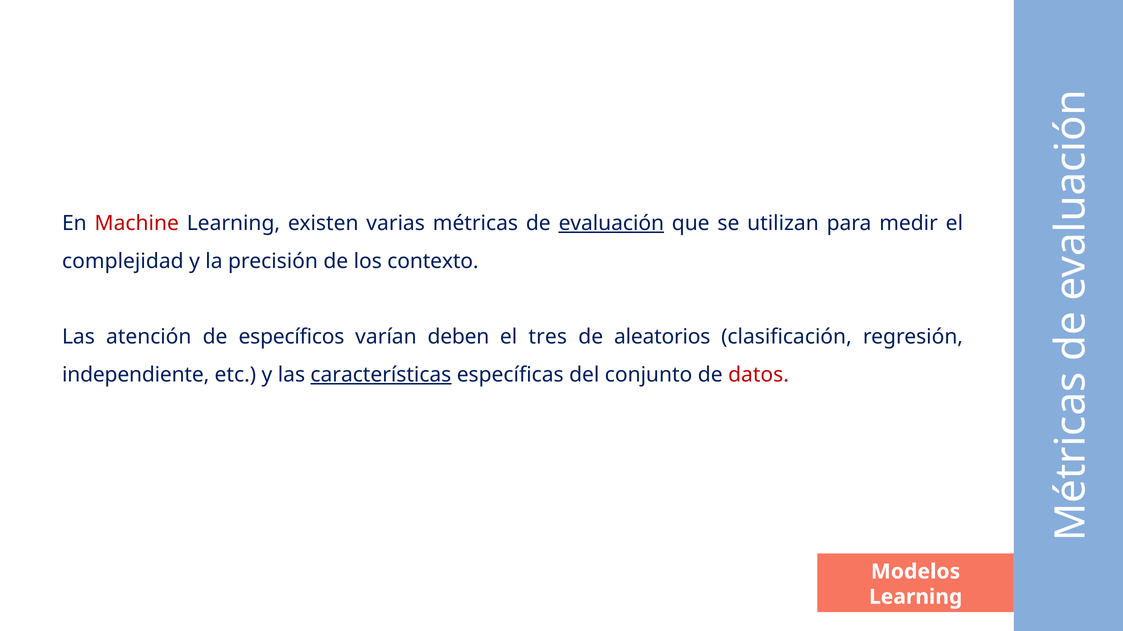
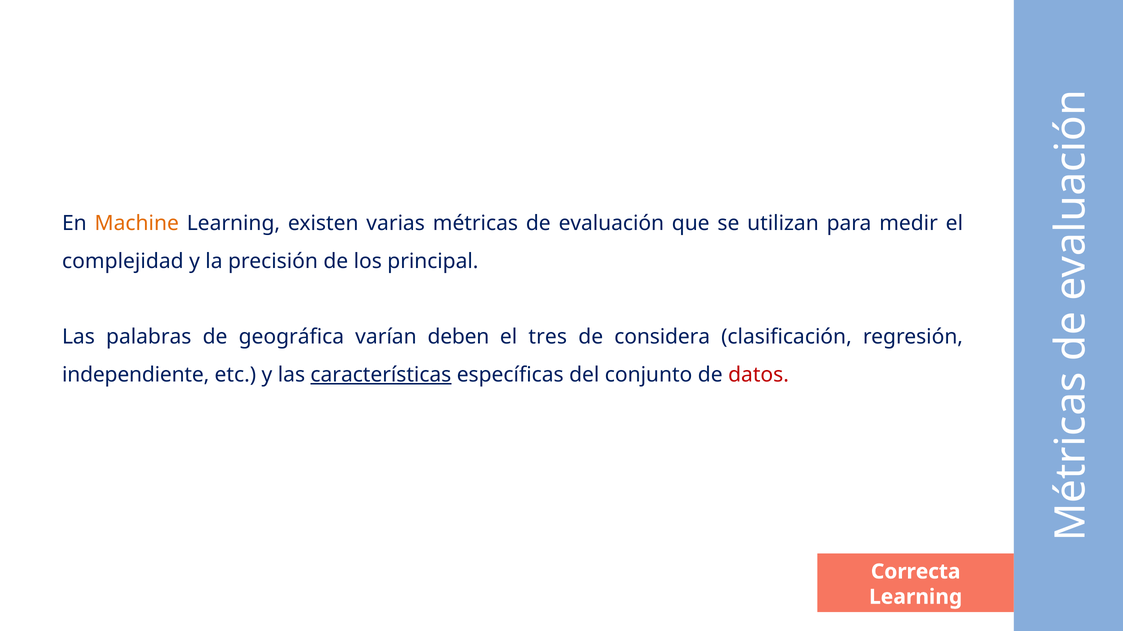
Machine colour: red -> orange
evaluación underline: present -> none
contexto: contexto -> principal
atención: atención -> palabras
específicos: específicos -> geográfica
aleatorios: aleatorios -> considera
Modelos: Modelos -> Correcta
